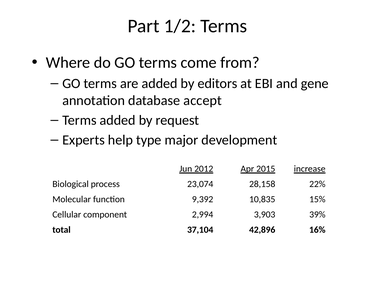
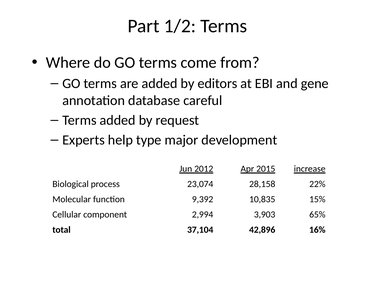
accept: accept -> careful
39%: 39% -> 65%
